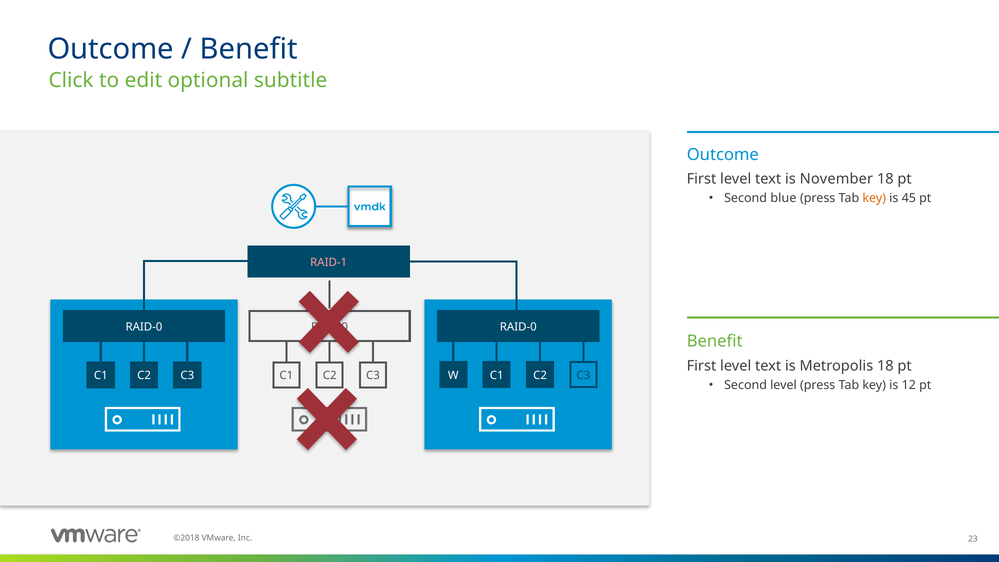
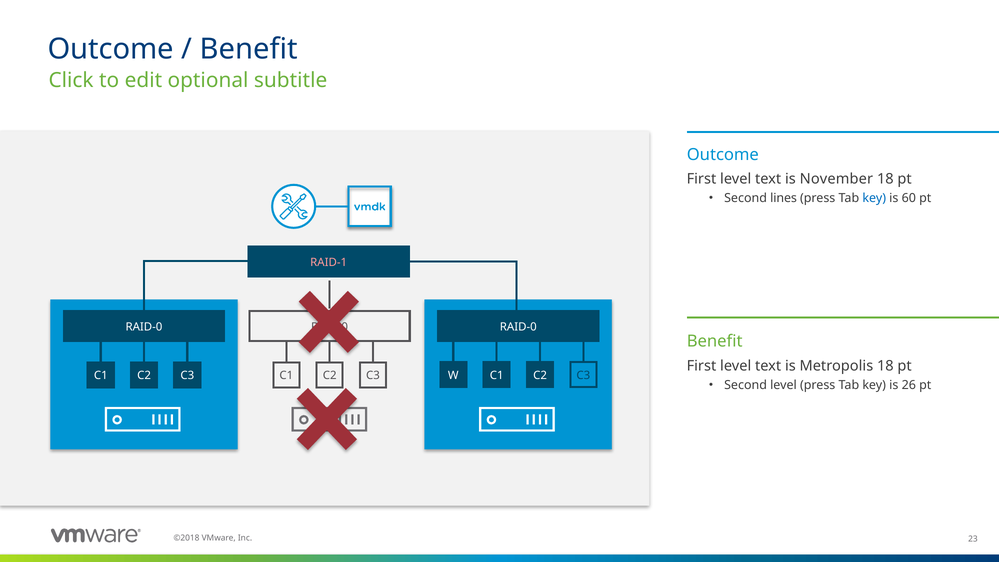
blue: blue -> lines
key at (874, 198) colour: orange -> blue
45: 45 -> 60
12: 12 -> 26
